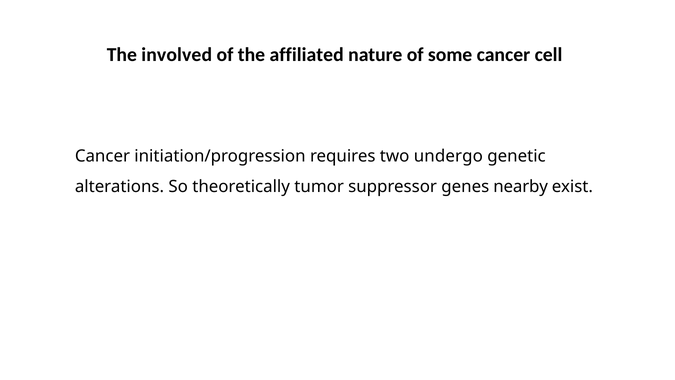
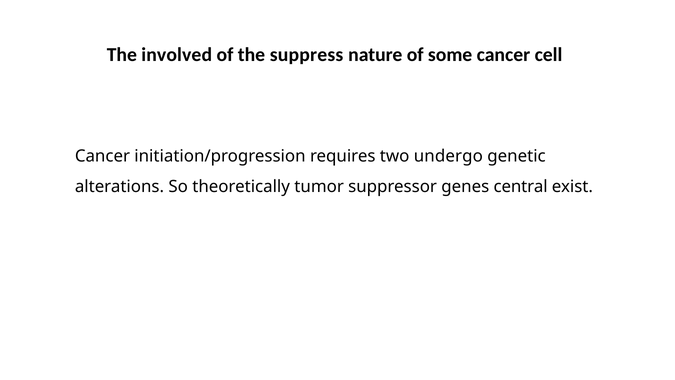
affiliated: affiliated -> suppress
nearby: nearby -> central
